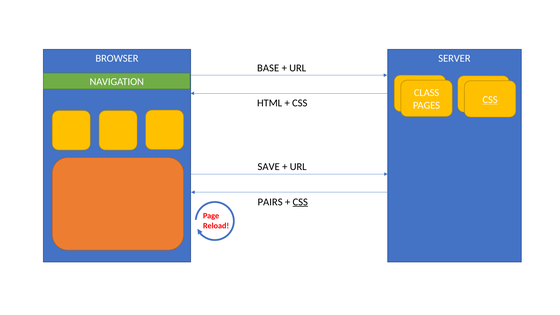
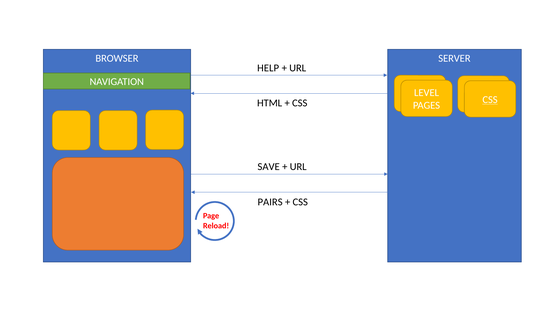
BASE: BASE -> HELP
CLASS: CLASS -> LEVEL
CSS at (300, 202) underline: present -> none
